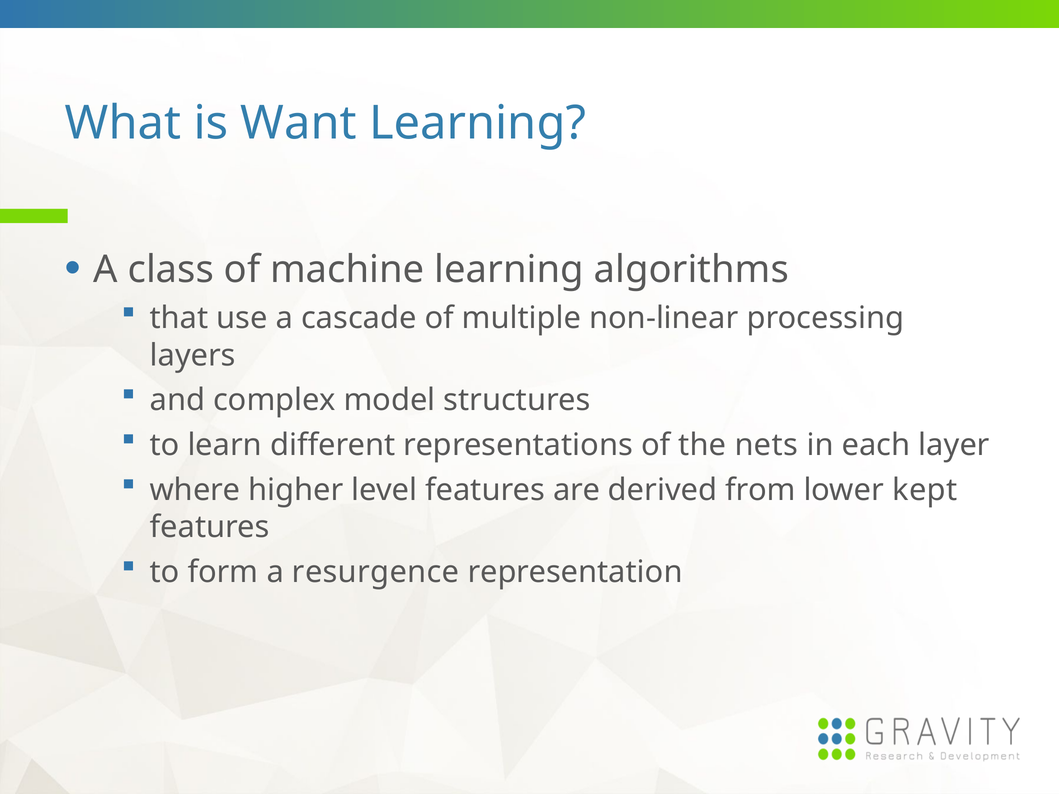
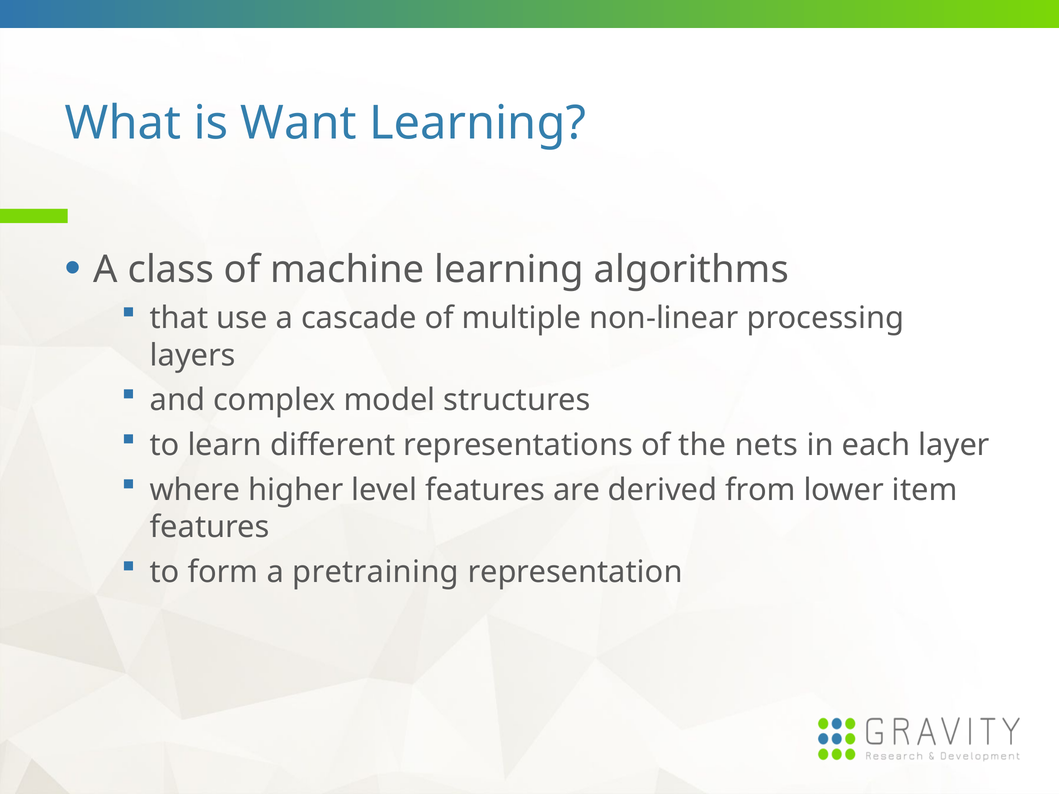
kept: kept -> item
resurgence: resurgence -> pretraining
